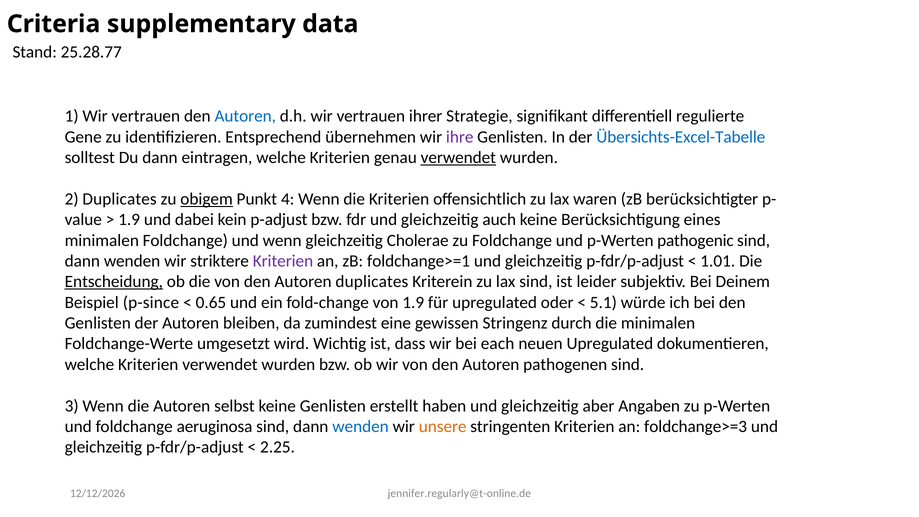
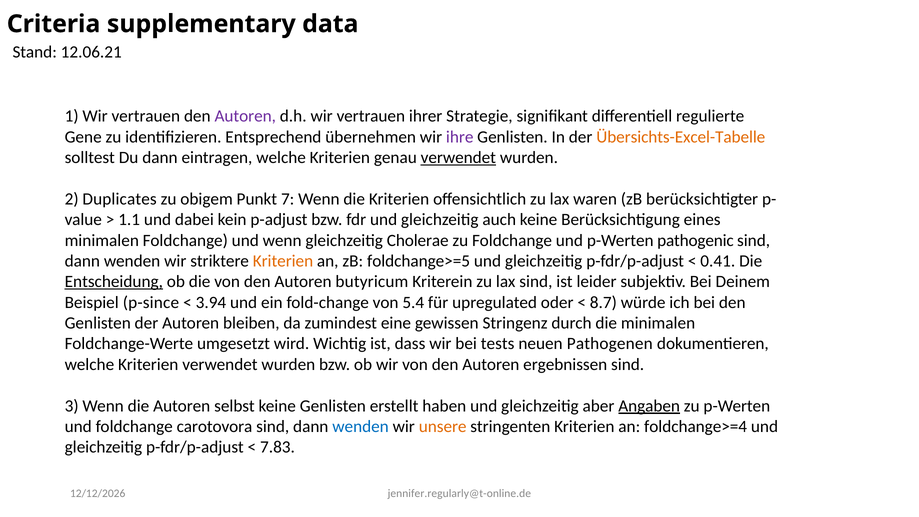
25.28.77: 25.28.77 -> 12.06.21
Autoren at (245, 116) colour: blue -> purple
Übersichts-Excel-Tabelle colour: blue -> orange
obigem underline: present -> none
4: 4 -> 7
1.9 at (129, 220): 1.9 -> 1.1
Kriterien at (283, 261) colour: purple -> orange
foldchange>=1: foldchange>=1 -> foldchange>=5
1.01: 1.01 -> 0.41
Autoren duplicates: duplicates -> butyricum
0.65: 0.65 -> 3.94
von 1.9: 1.9 -> 5.4
5.1: 5.1 -> 8.7
each: each -> tests
neuen Upregulated: Upregulated -> Pathogenen
pathogenen: pathogenen -> ergebnissen
Angaben underline: none -> present
aeruginosa: aeruginosa -> carotovora
foldchange>=3: foldchange>=3 -> foldchange>=4
2.25: 2.25 -> 7.83
